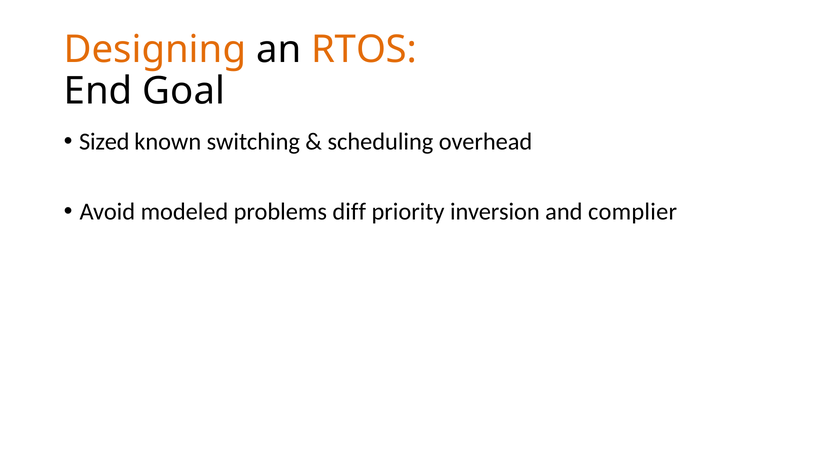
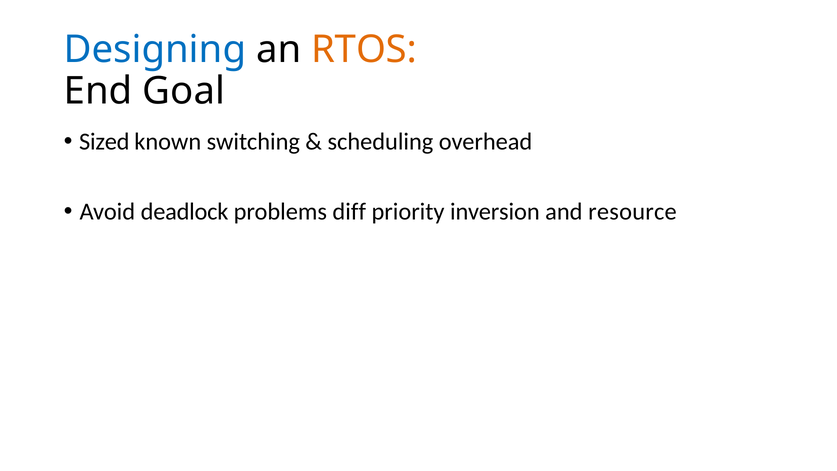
Designing colour: orange -> blue
modeled: modeled -> deadlock
complier: complier -> resource
